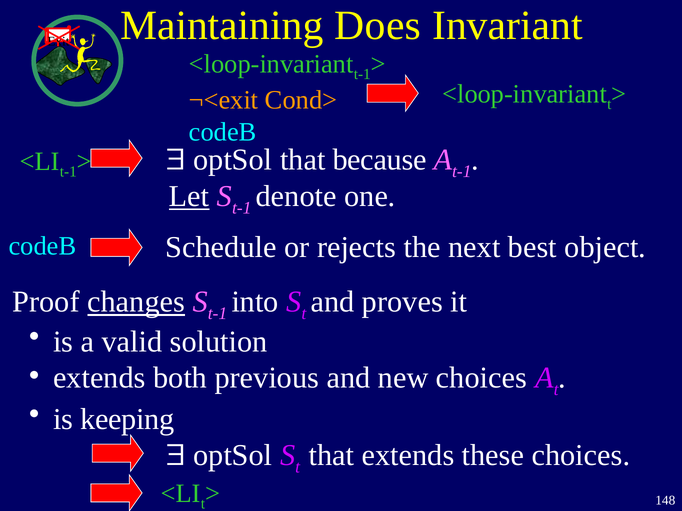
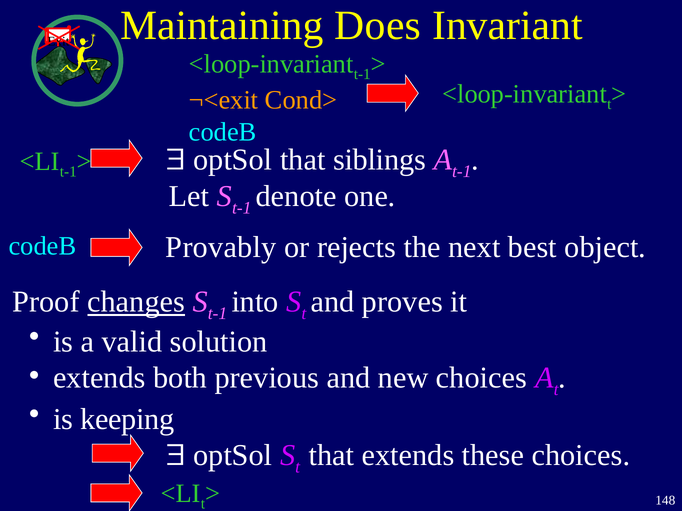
because: because -> siblings
Let underline: present -> none
Schedule: Schedule -> Provably
